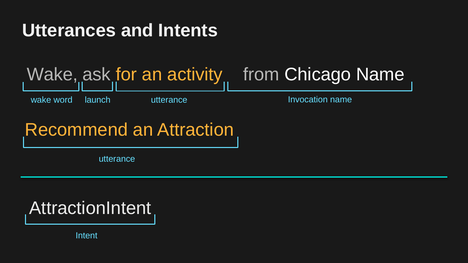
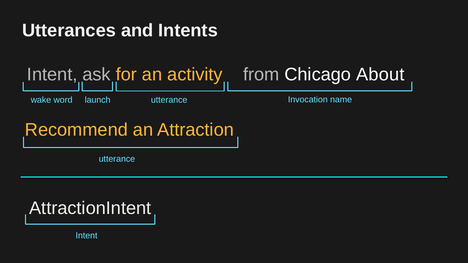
Wake at (52, 74): Wake -> Intent
Chicago Name: Name -> About
